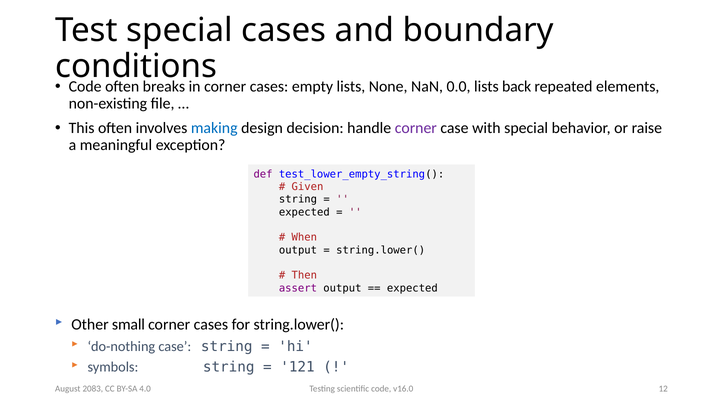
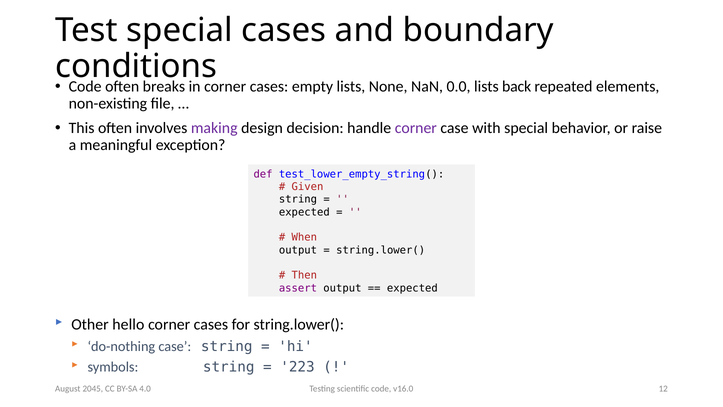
making colour: blue -> purple
small: small -> hello
121: 121 -> 223
2083: 2083 -> 2045
